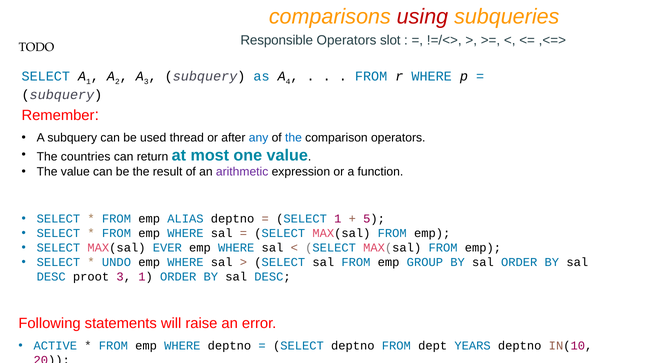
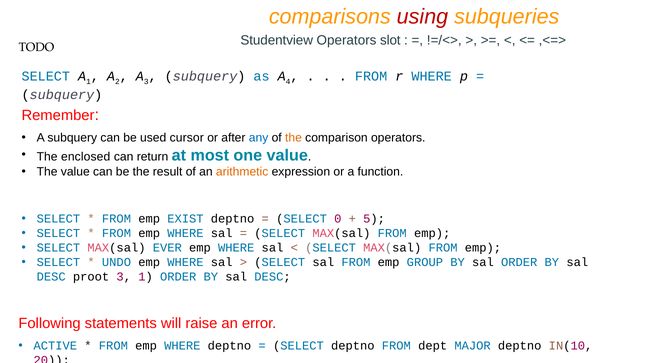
Responsible: Responsible -> Studentview
thread: thread -> cursor
the at (293, 138) colour: blue -> orange
countries: countries -> enclosed
arithmetic colour: purple -> orange
ALIAS: ALIAS -> EXIST
SELECT 1: 1 -> 0
YEARS: YEARS -> MAJOR
